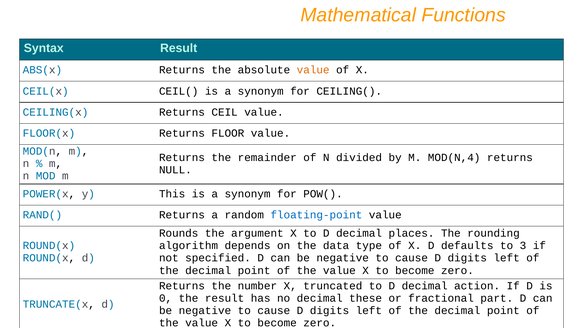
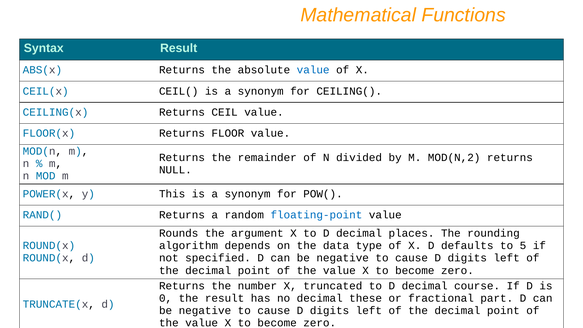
value at (313, 70) colour: orange -> blue
MOD(N,4: MOD(N,4 -> MOD(N,2
3: 3 -> 5
action: action -> course
